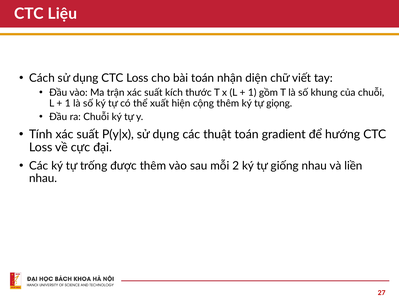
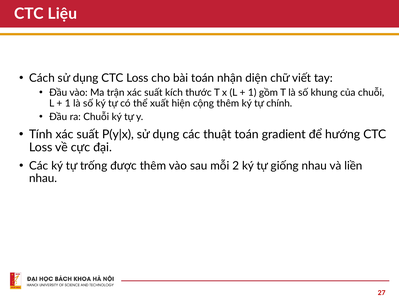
giọng: giọng -> chính
